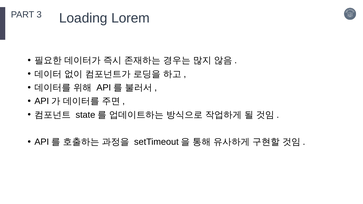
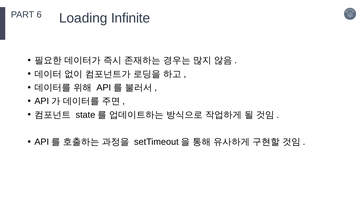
3: 3 -> 6
Lorem: Lorem -> Infinite
